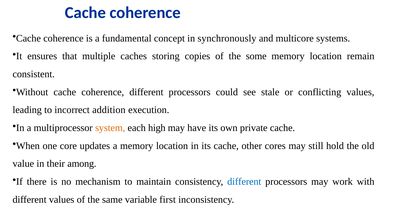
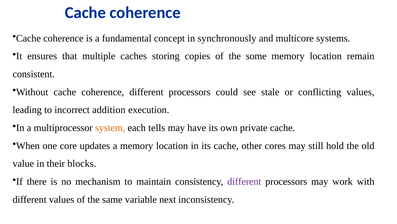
high: high -> tells
among: among -> blocks
different at (244, 181) colour: blue -> purple
first: first -> next
